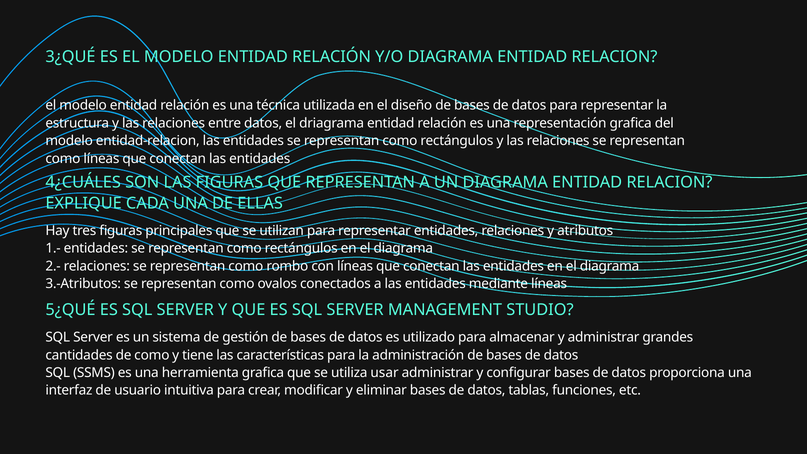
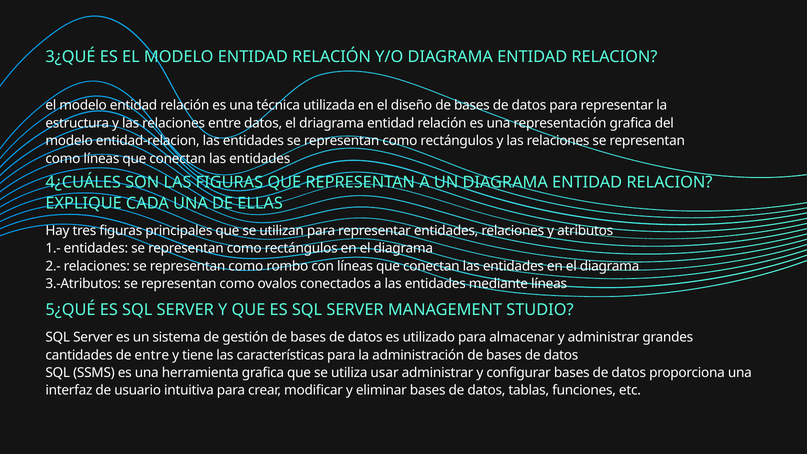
de como: como -> entre
